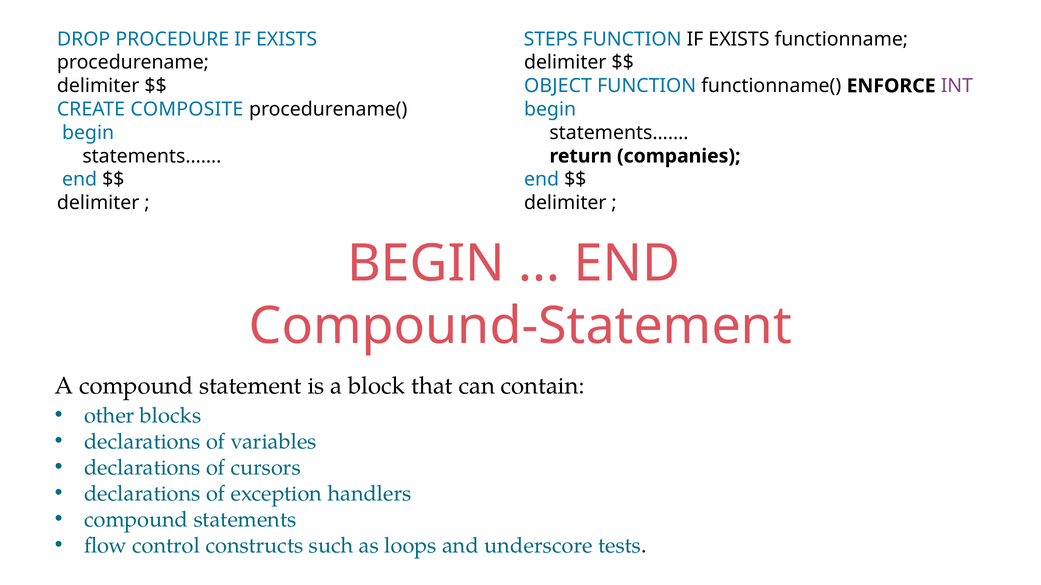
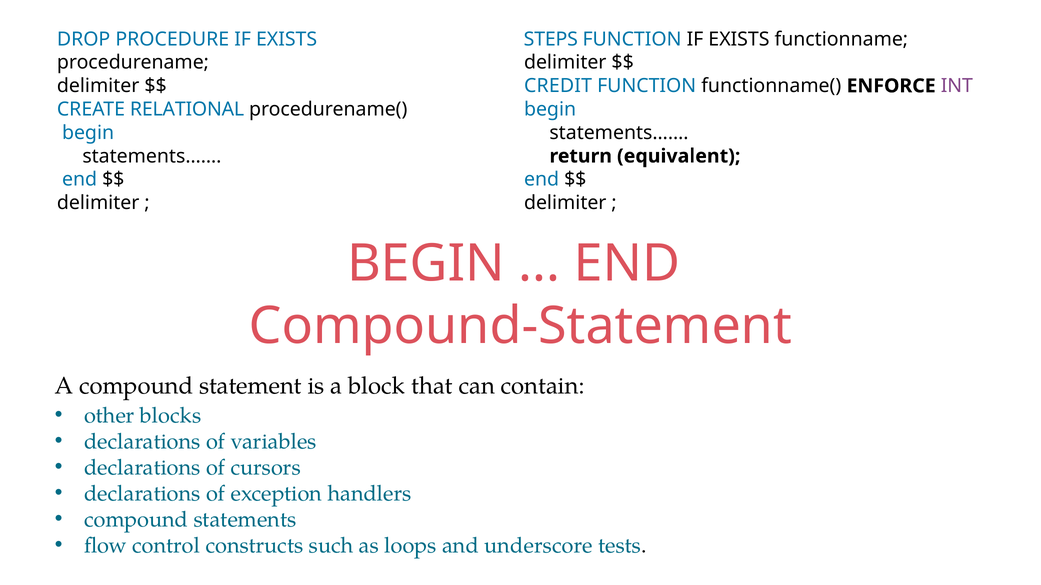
OBJECT: OBJECT -> CREDIT
COMPOSITE: COMPOSITE -> RELATIONAL
companies: companies -> equivalent
